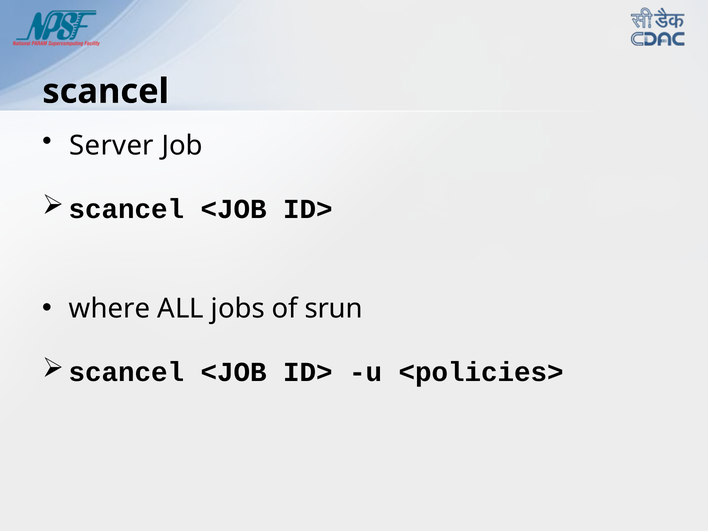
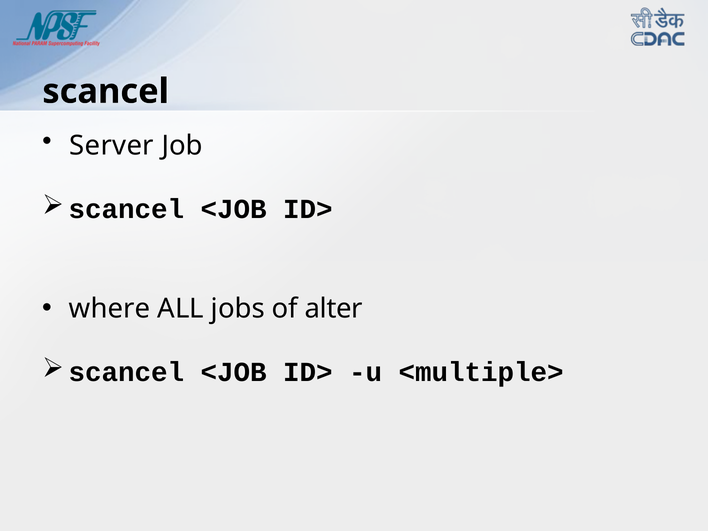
srun: srun -> alter
<policies>: <policies> -> <multiple>
